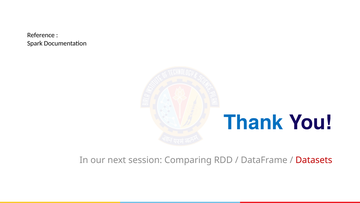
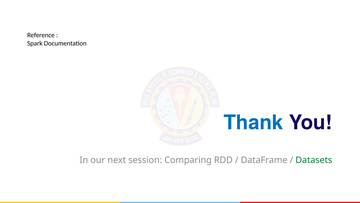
Datasets colour: red -> green
